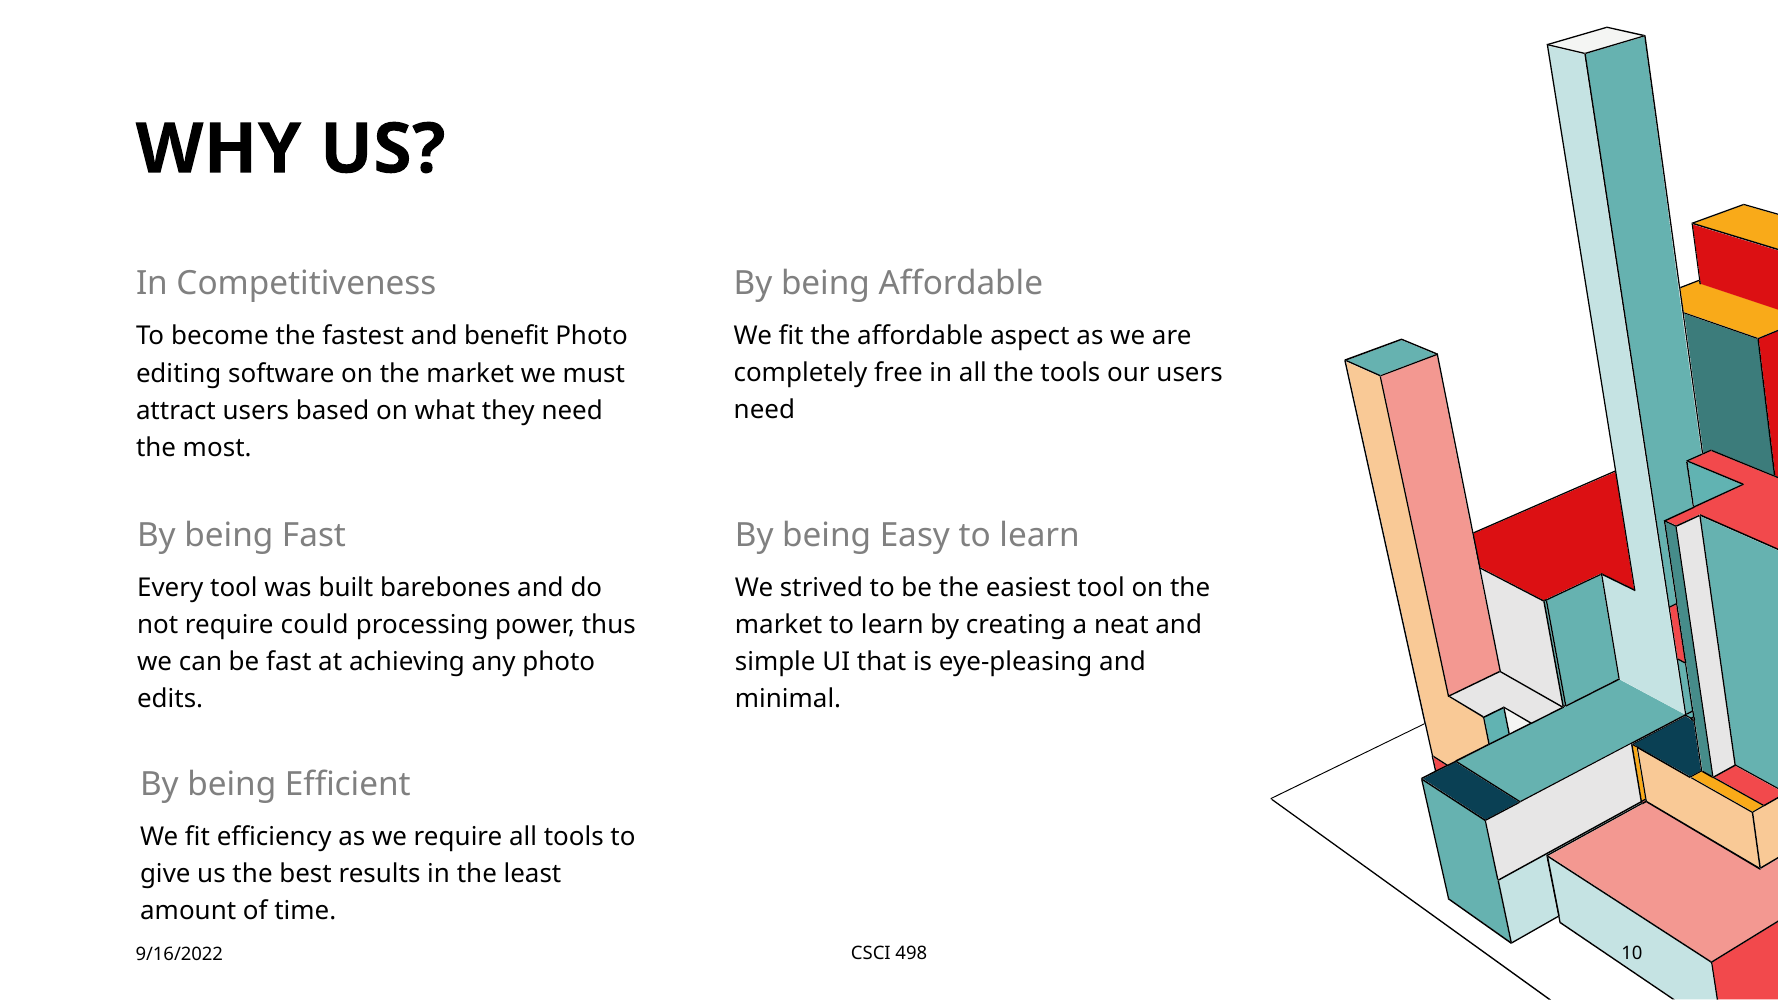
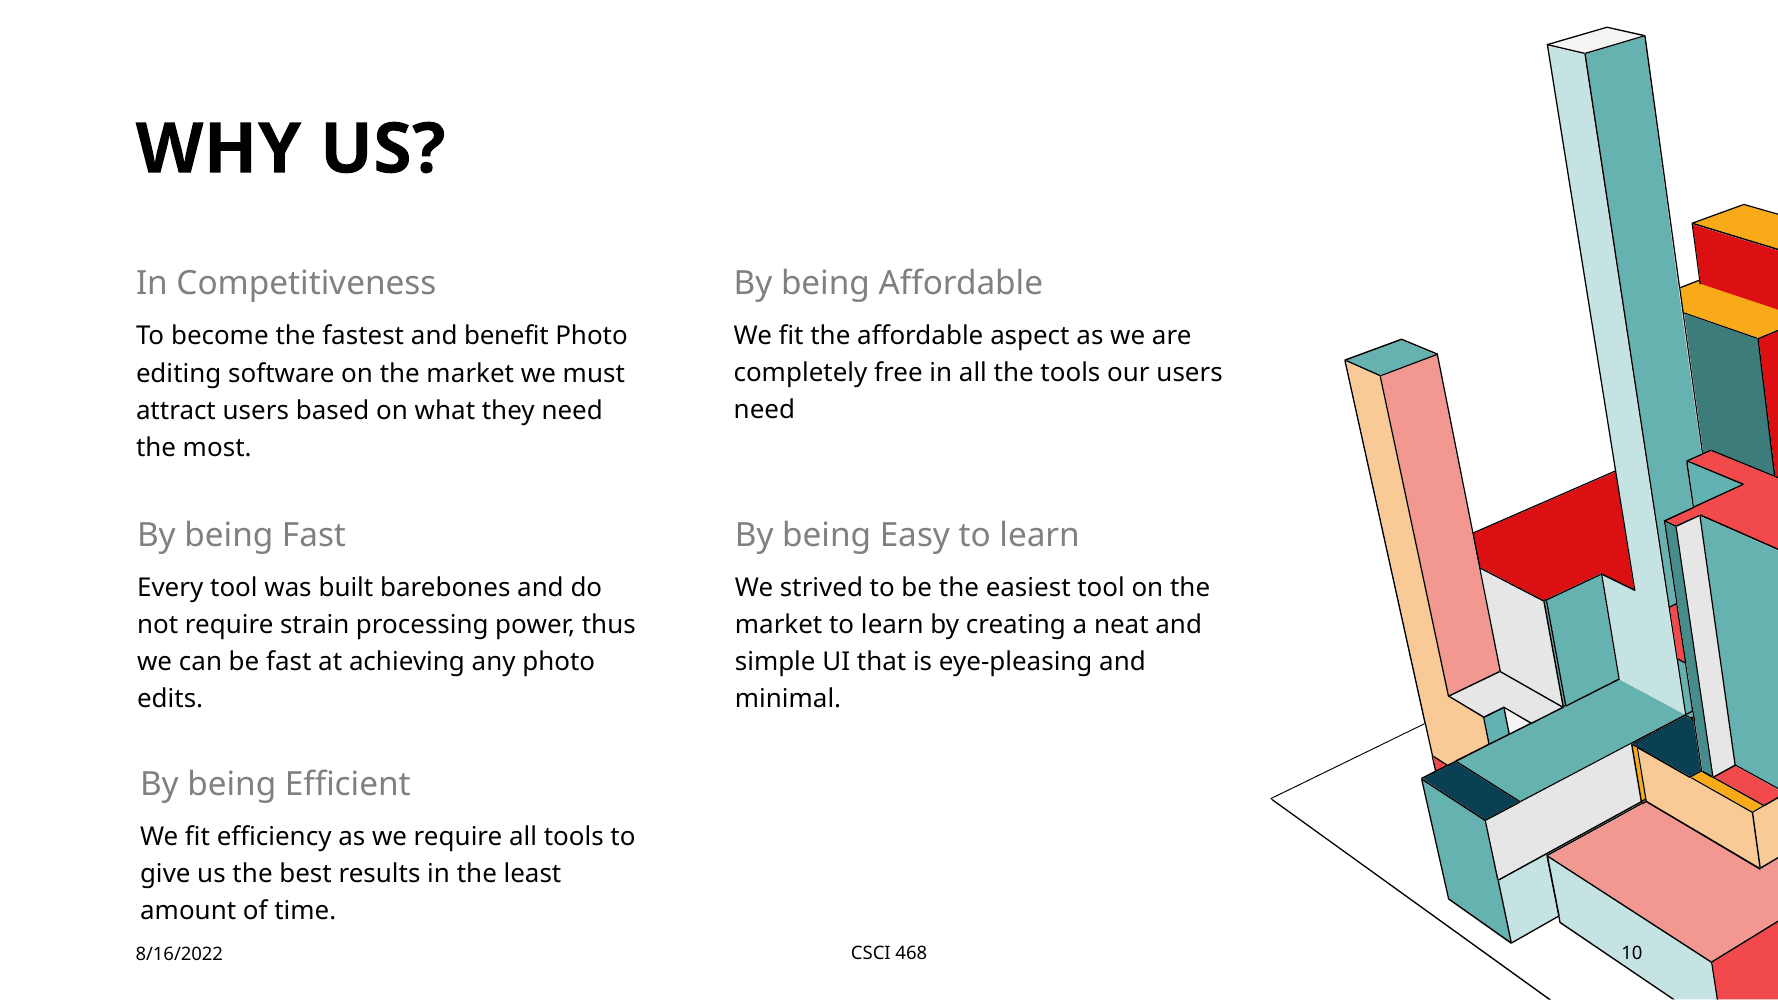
could: could -> strain
498: 498 -> 468
9/16/2022: 9/16/2022 -> 8/16/2022
